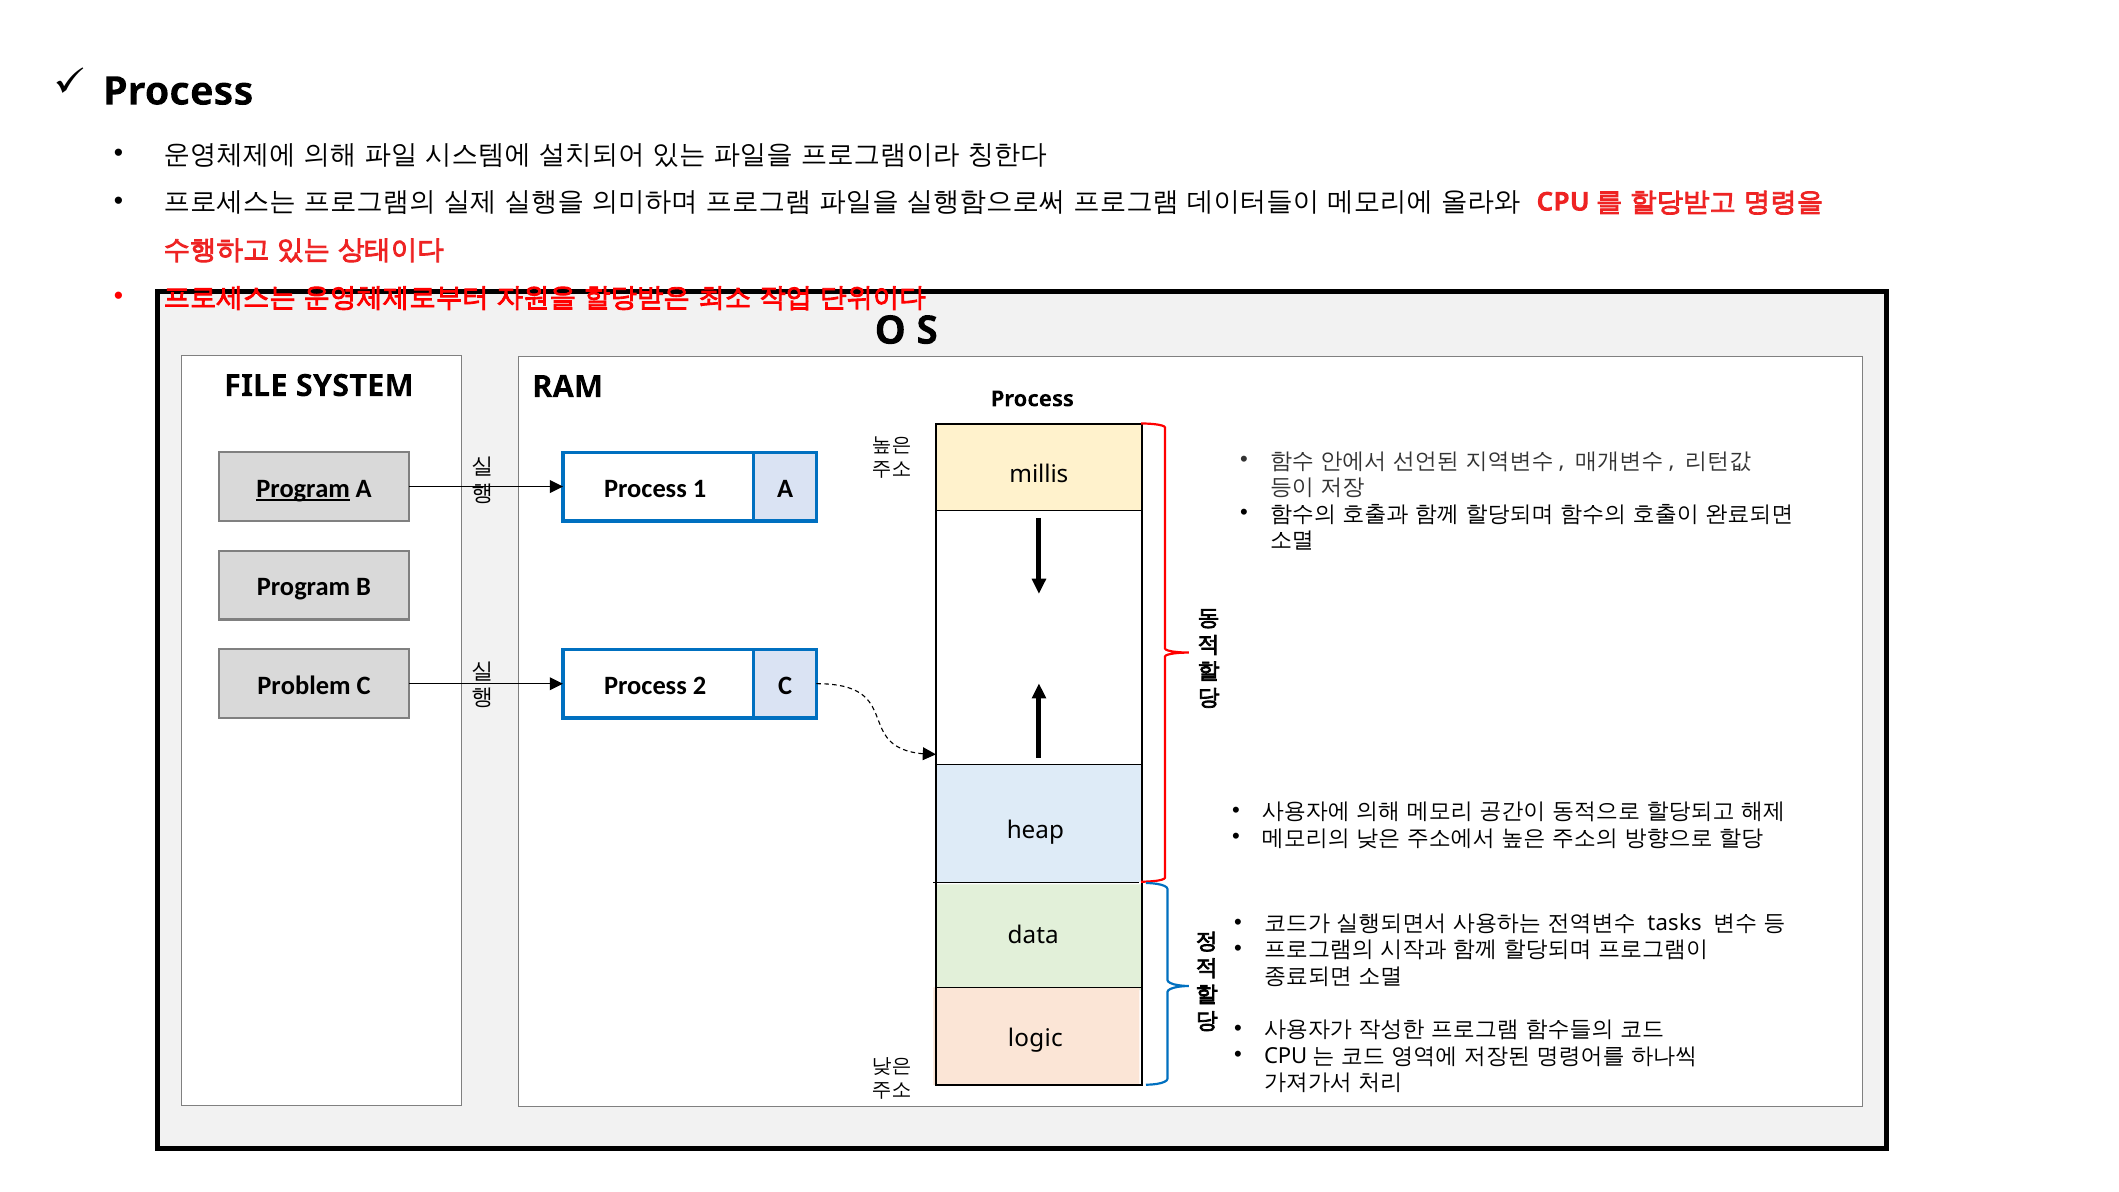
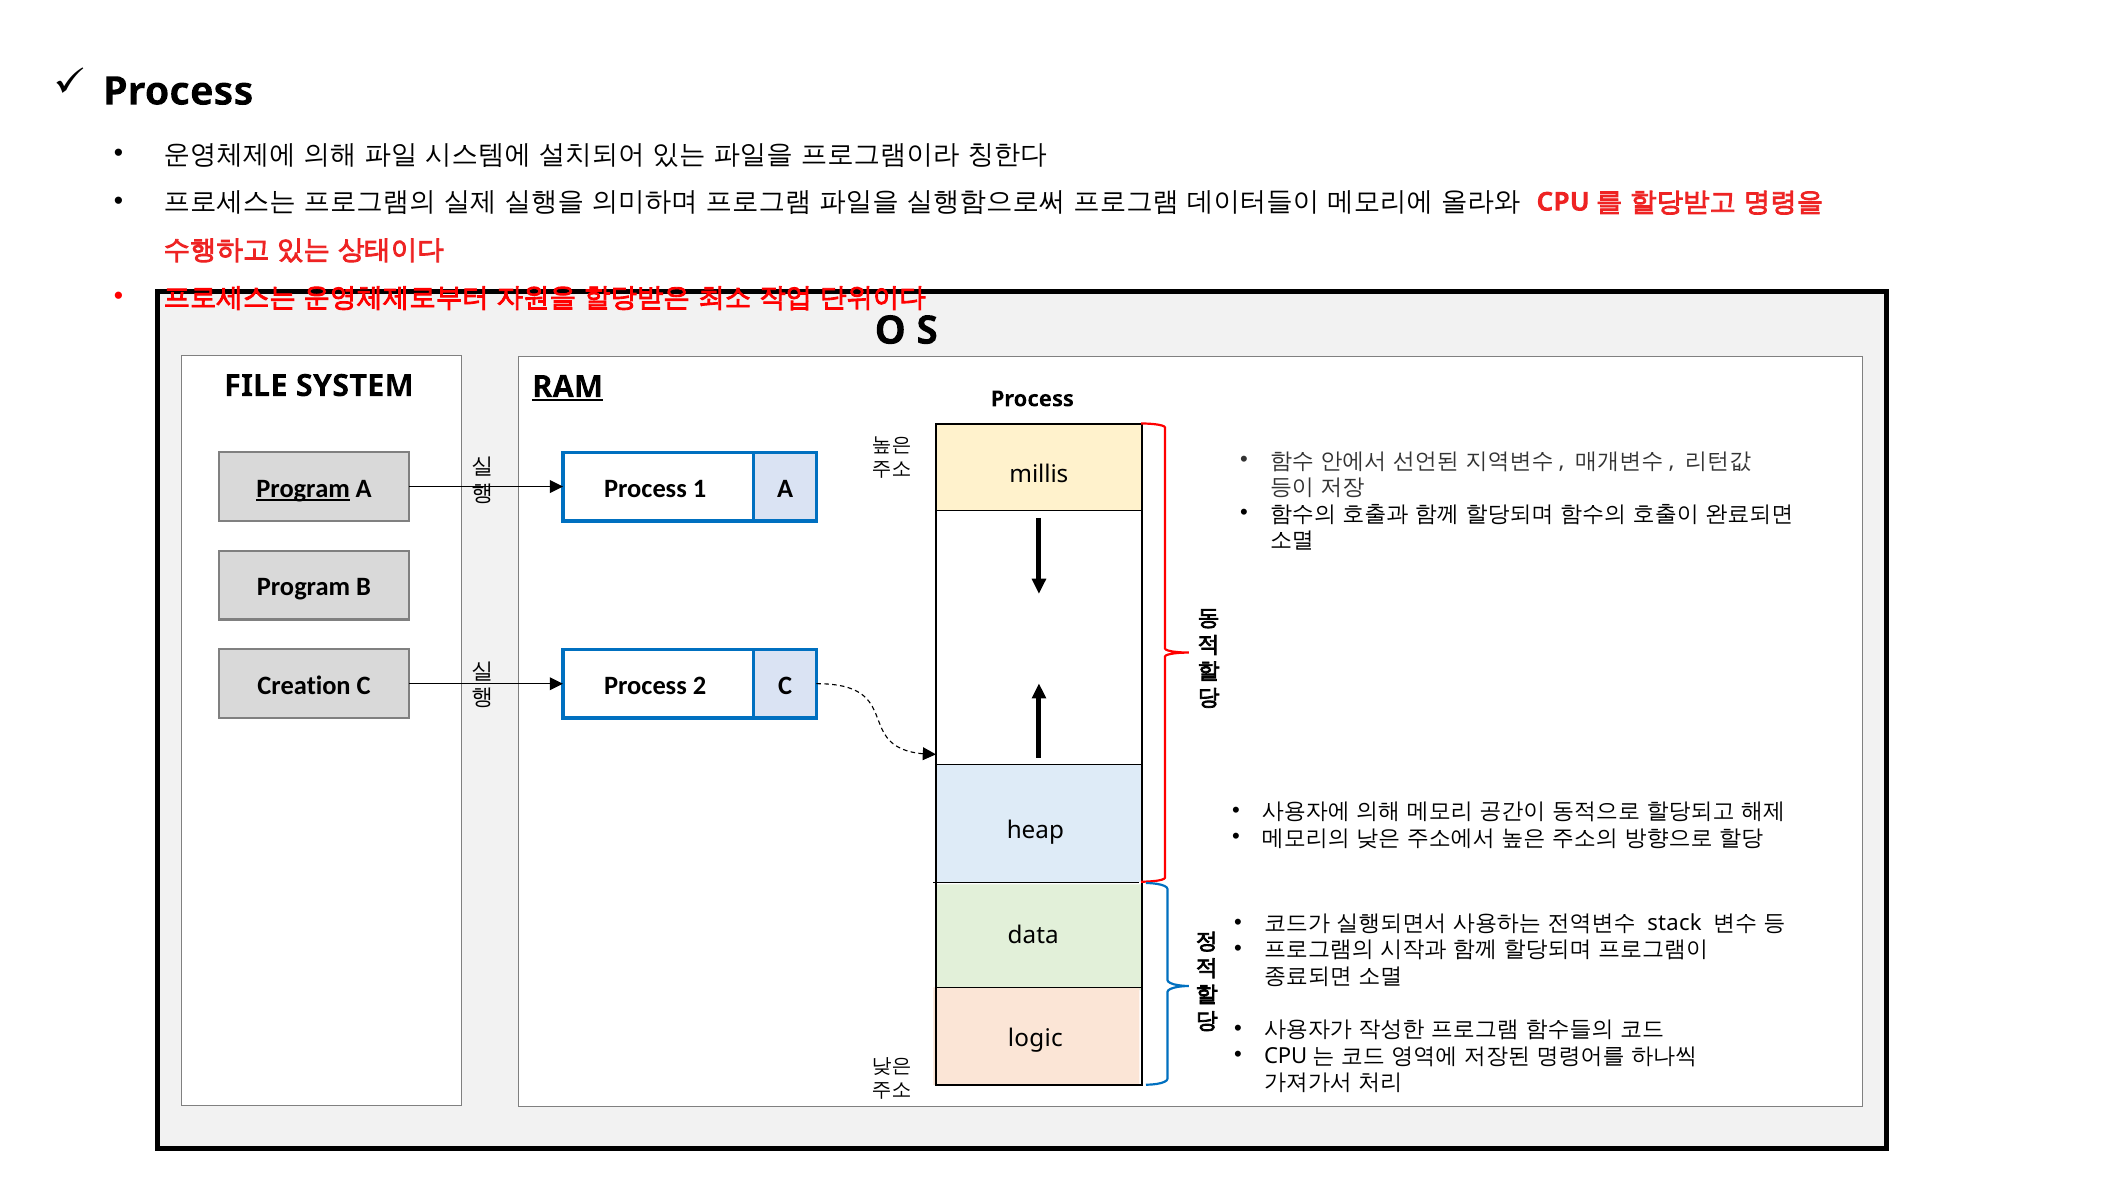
RAM underline: none -> present
Problem: Problem -> Creation
tasks: tasks -> stack
